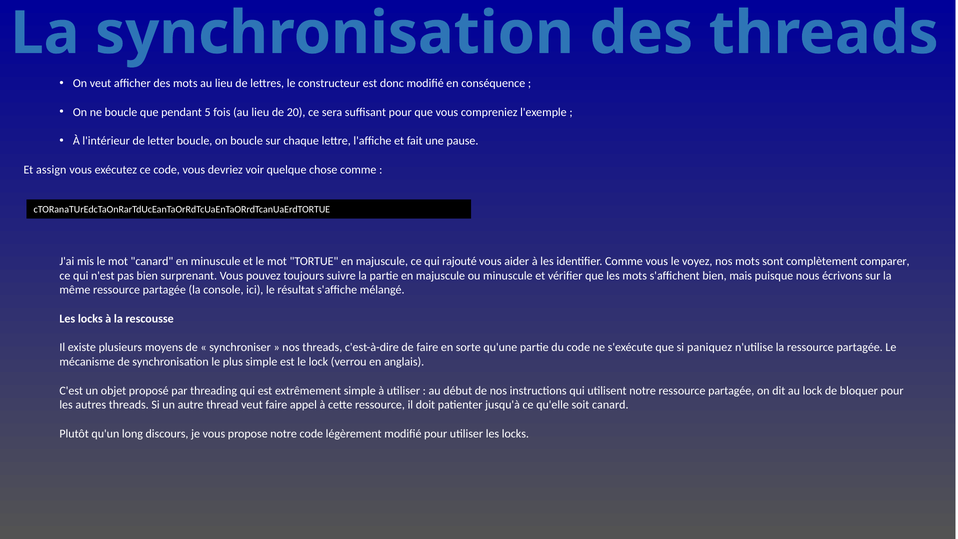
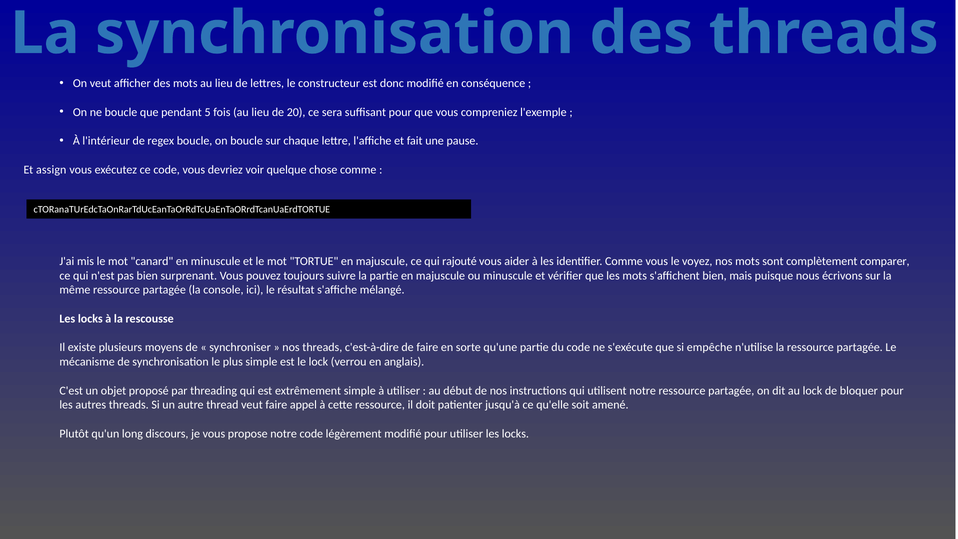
letter: letter -> regex
paniquez: paniquez -> empêche
soit canard: canard -> amené
